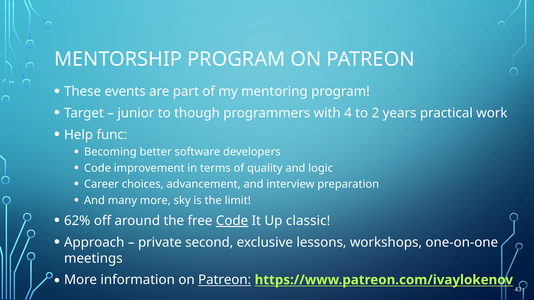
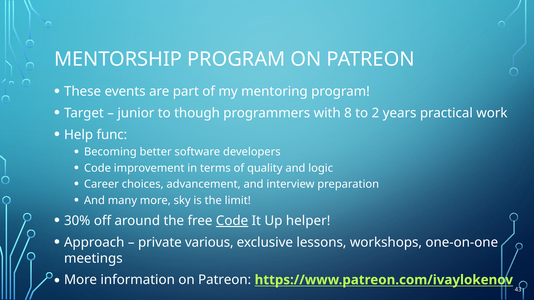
4: 4 -> 8
62%: 62% -> 30%
classic: classic -> helper
second: second -> various
Patreon at (225, 280) underline: present -> none
